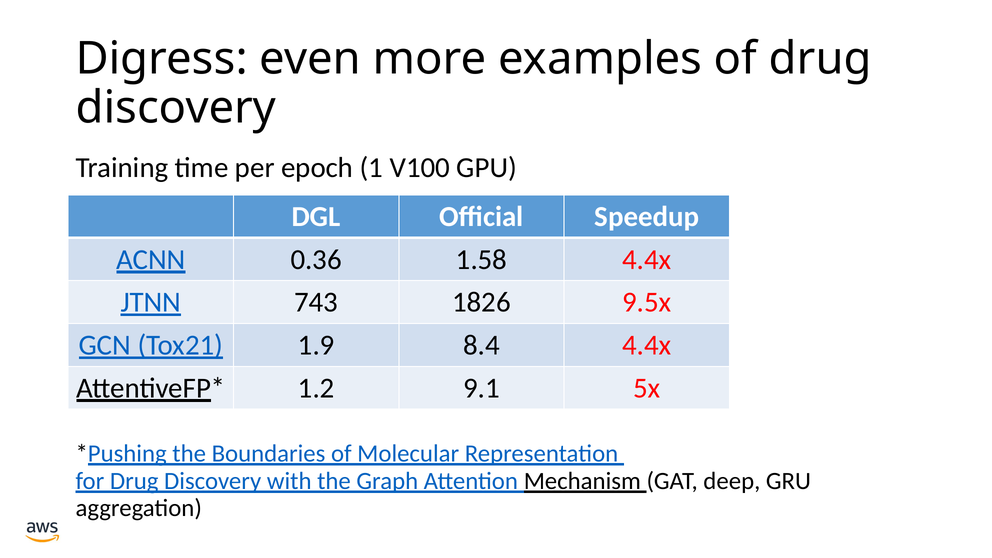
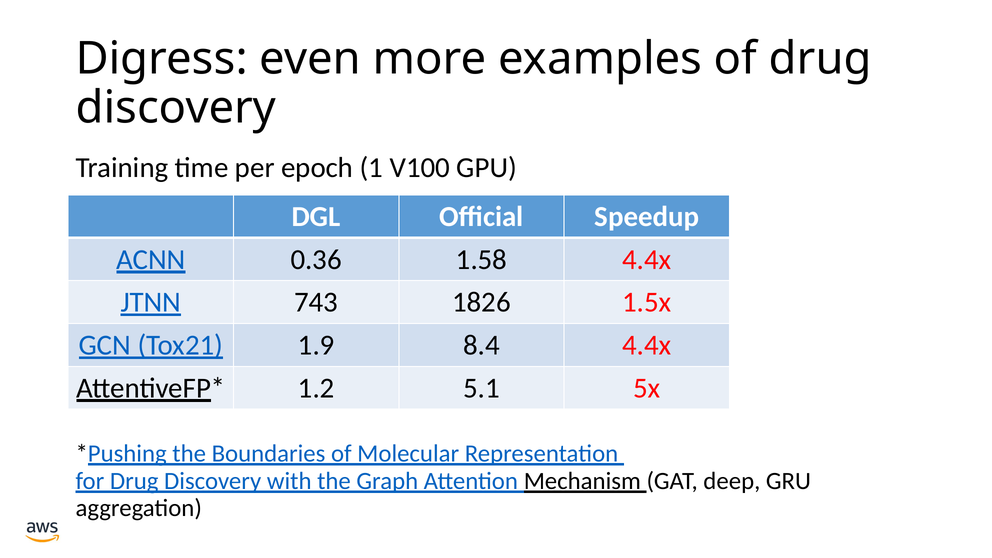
9.5x: 9.5x -> 1.5x
9.1: 9.1 -> 5.1
